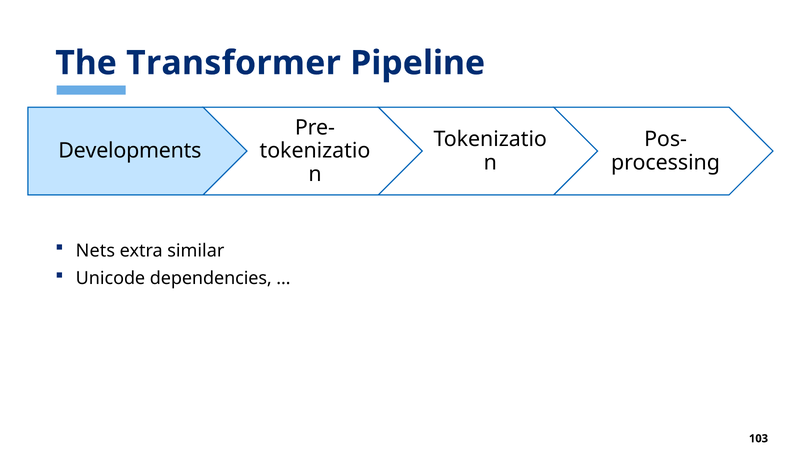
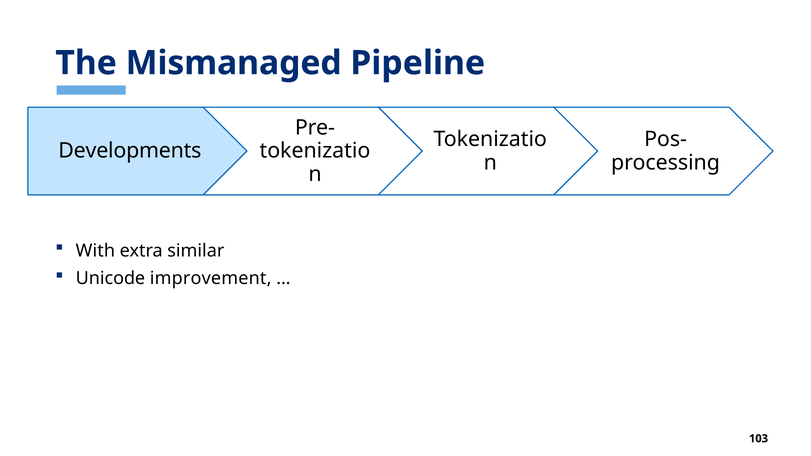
Transformer: Transformer -> Mismanaged
Nets: Nets -> With
dependencies: dependencies -> improvement
